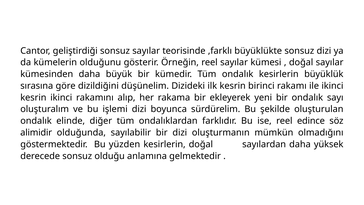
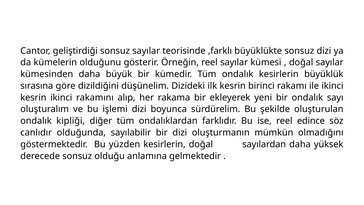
elinde: elinde -> kipliği
alimidir: alimidir -> canlıdır
